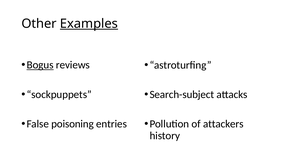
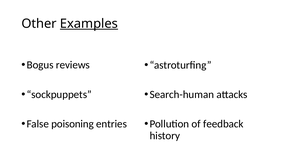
Bogus underline: present -> none
Search-subject: Search-subject -> Search-human
attackers: attackers -> feedback
